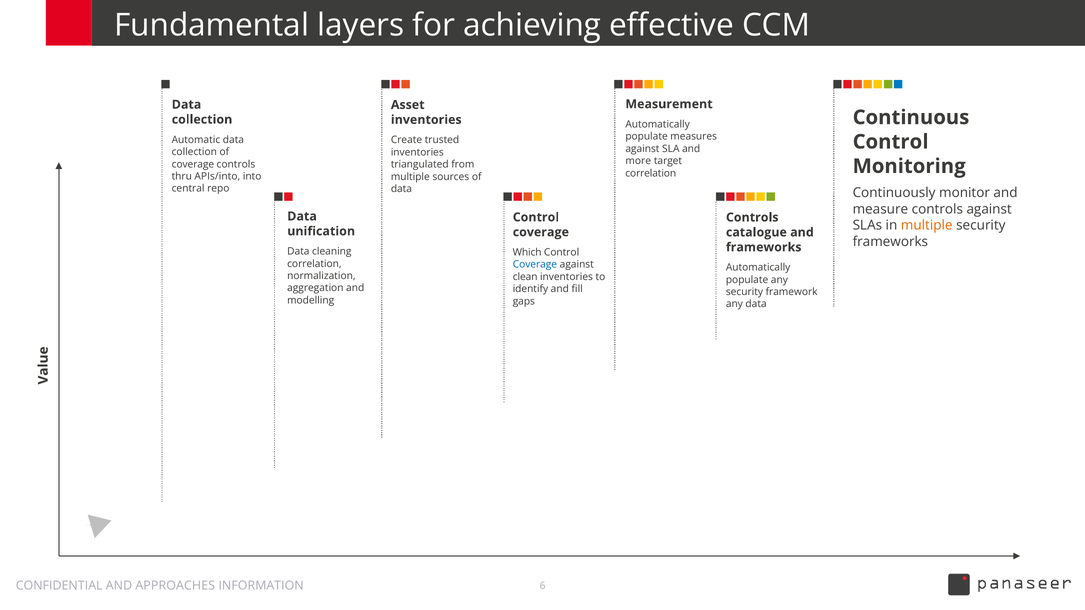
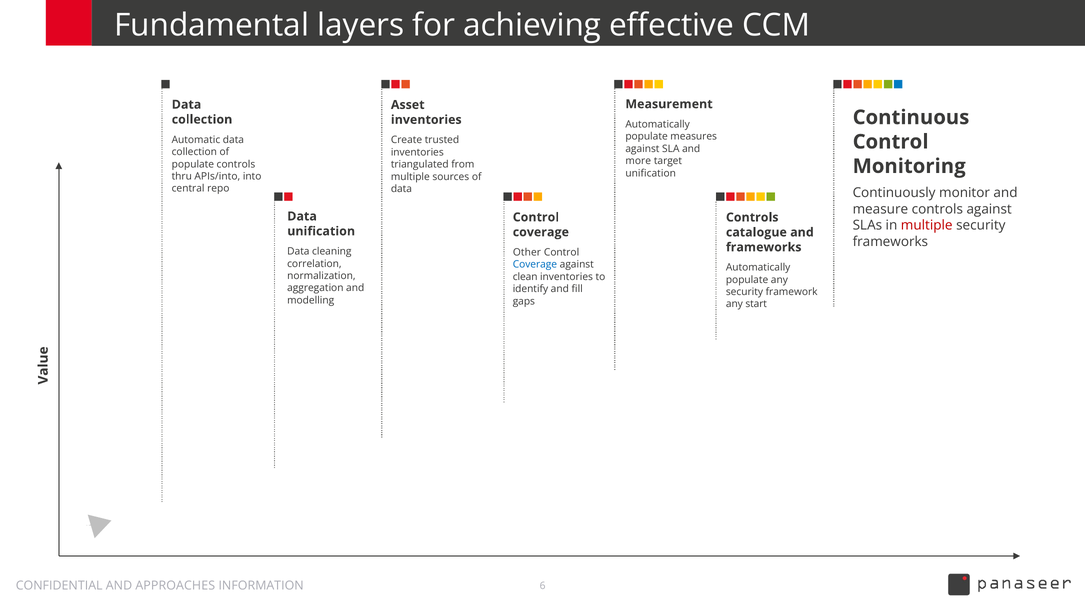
coverage at (193, 164): coverage -> populate
correlation at (651, 173): correlation -> unification
multiple at (927, 226) colour: orange -> red
Which: Which -> Other
any data: data -> start
